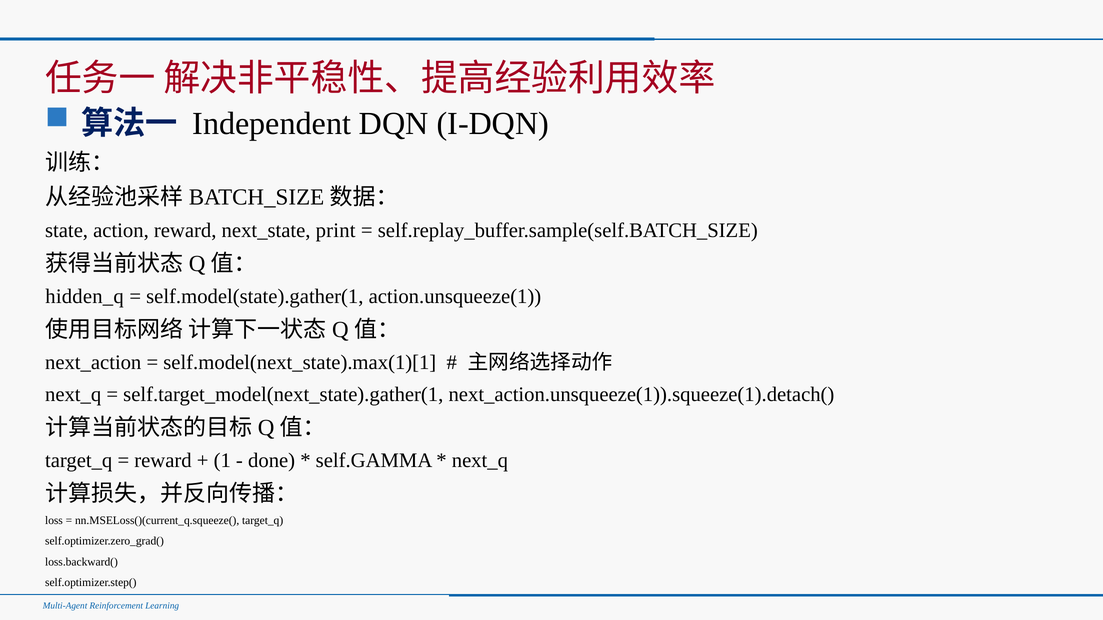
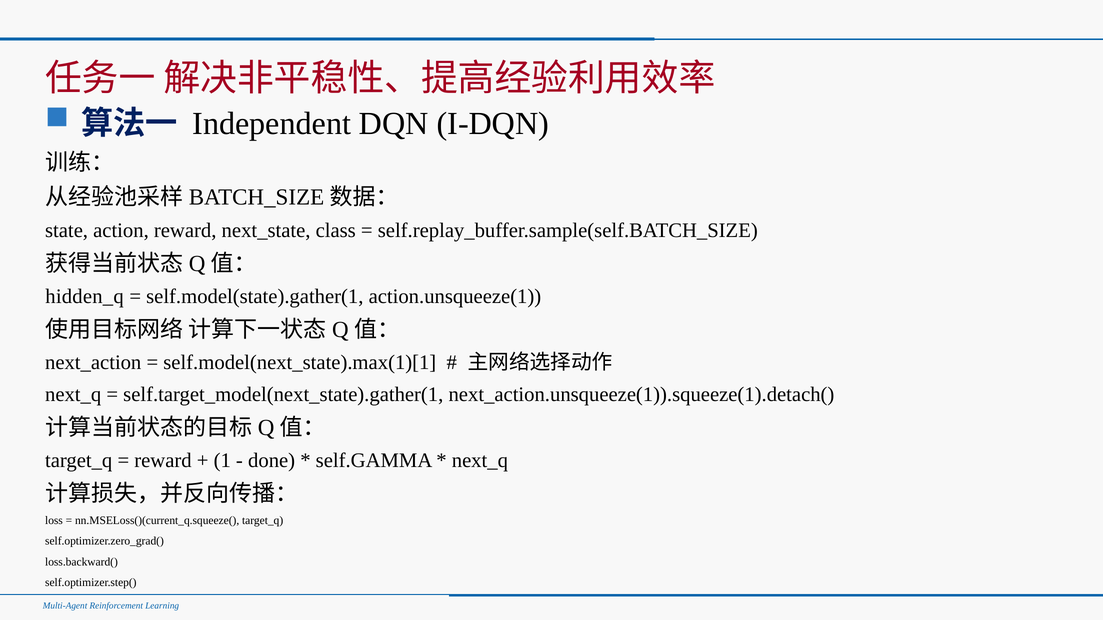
print: print -> class
